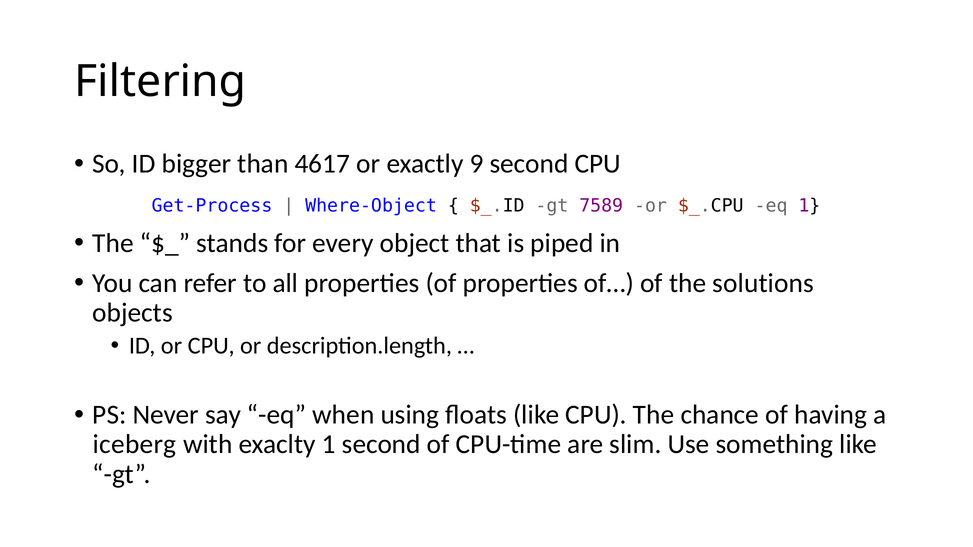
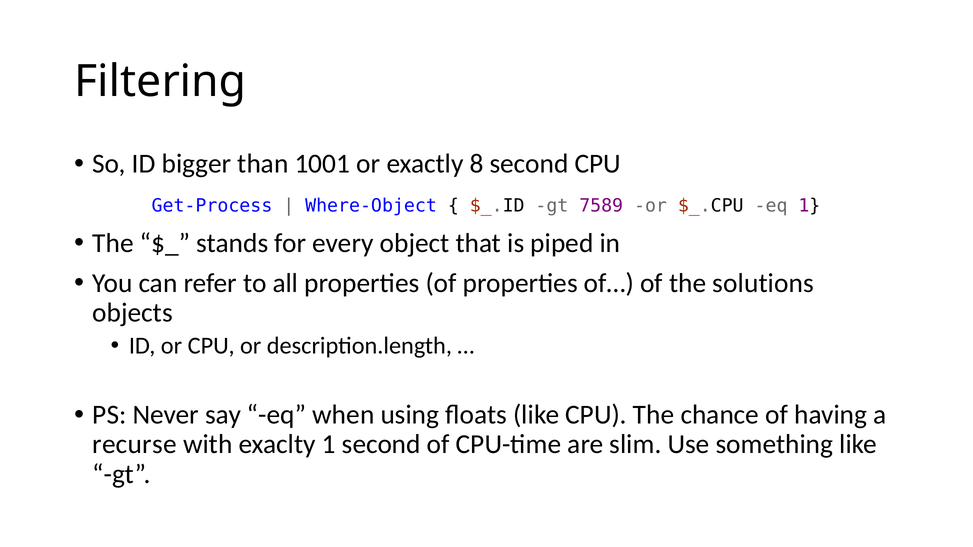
4617: 4617 -> 1001
9: 9 -> 8
iceberg: iceberg -> recurse
